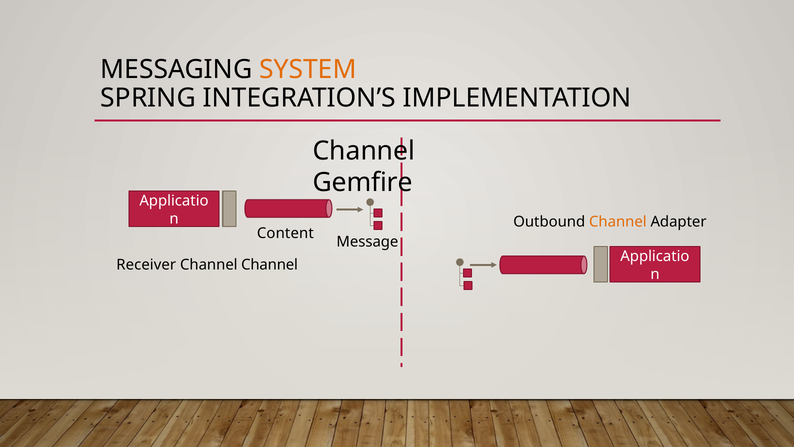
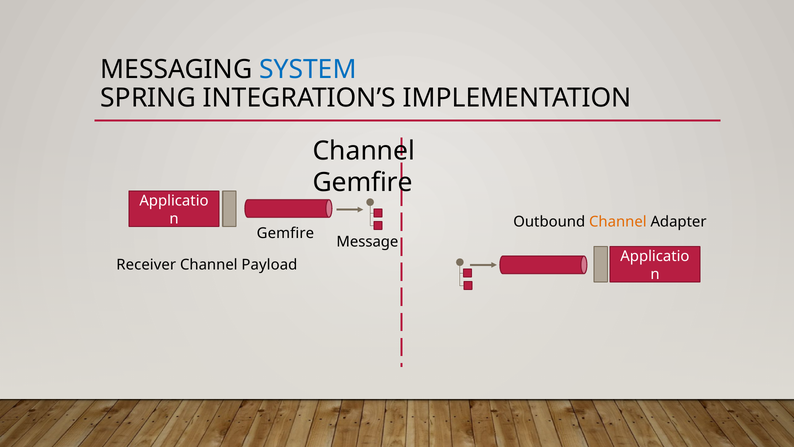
SYSTEM colour: orange -> blue
Content at (285, 233): Content -> Gemfire
Channel Channel: Channel -> Payload
